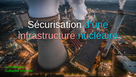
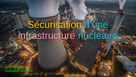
Sécurisation colour: white -> yellow
